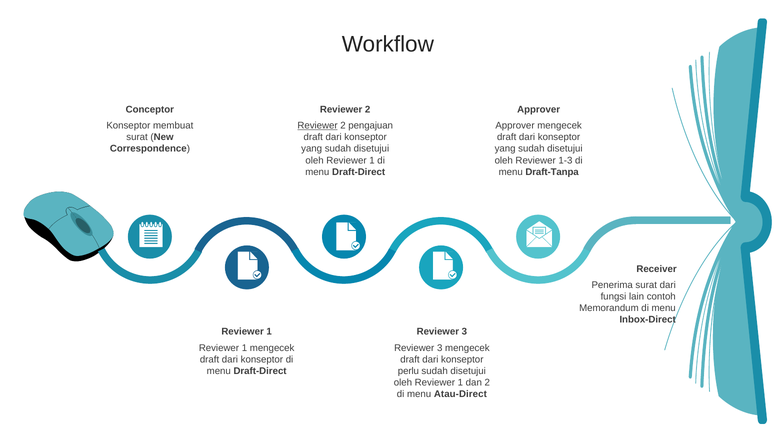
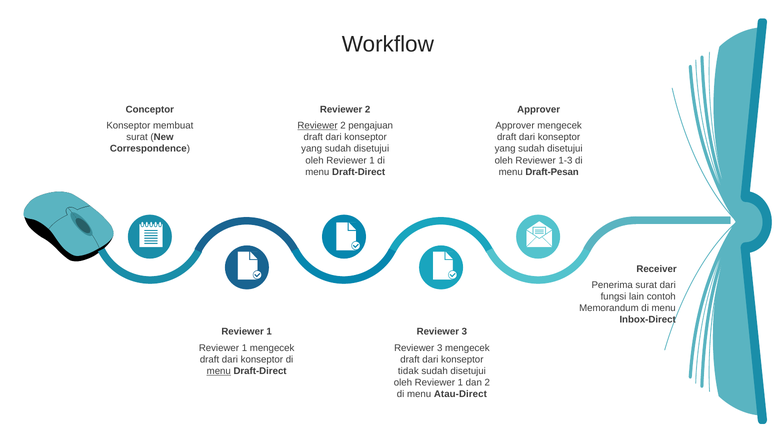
Draft-Tanpa: Draft-Tanpa -> Draft-Pesan
menu at (219, 371) underline: none -> present
perlu: perlu -> tidak
